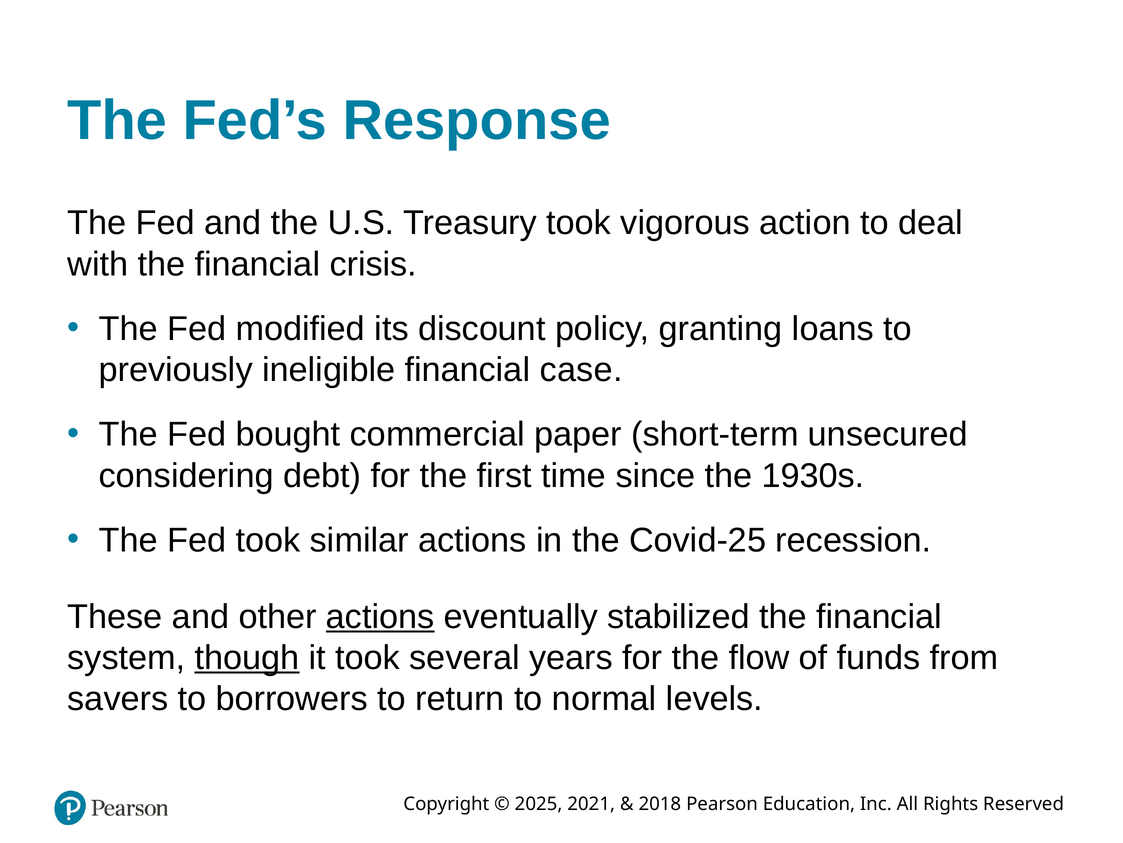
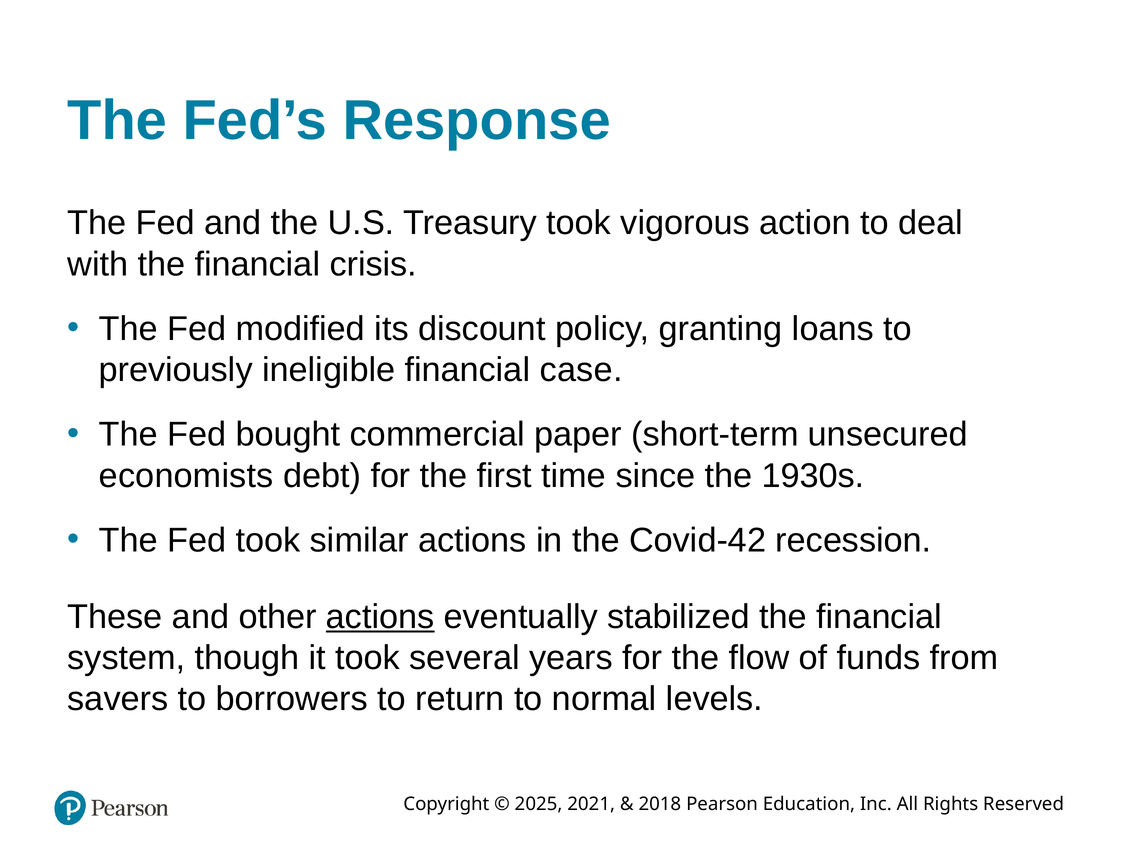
considering: considering -> economists
Covid-25: Covid-25 -> Covid-42
though underline: present -> none
